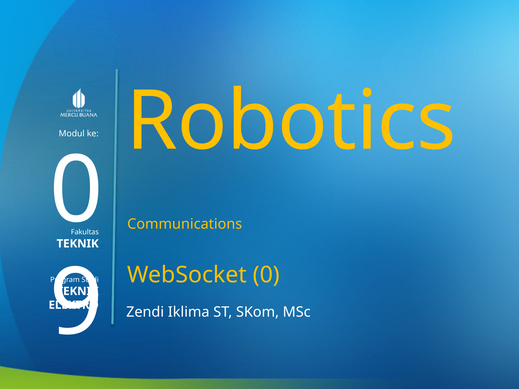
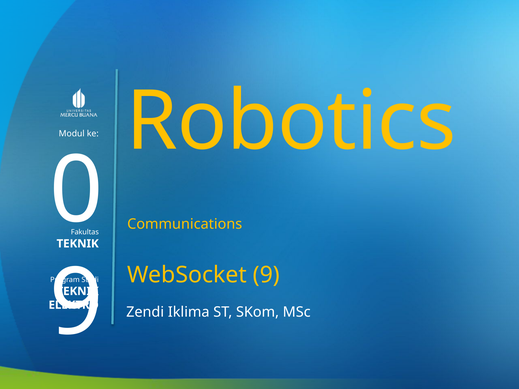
WebSocket 0: 0 -> 9
